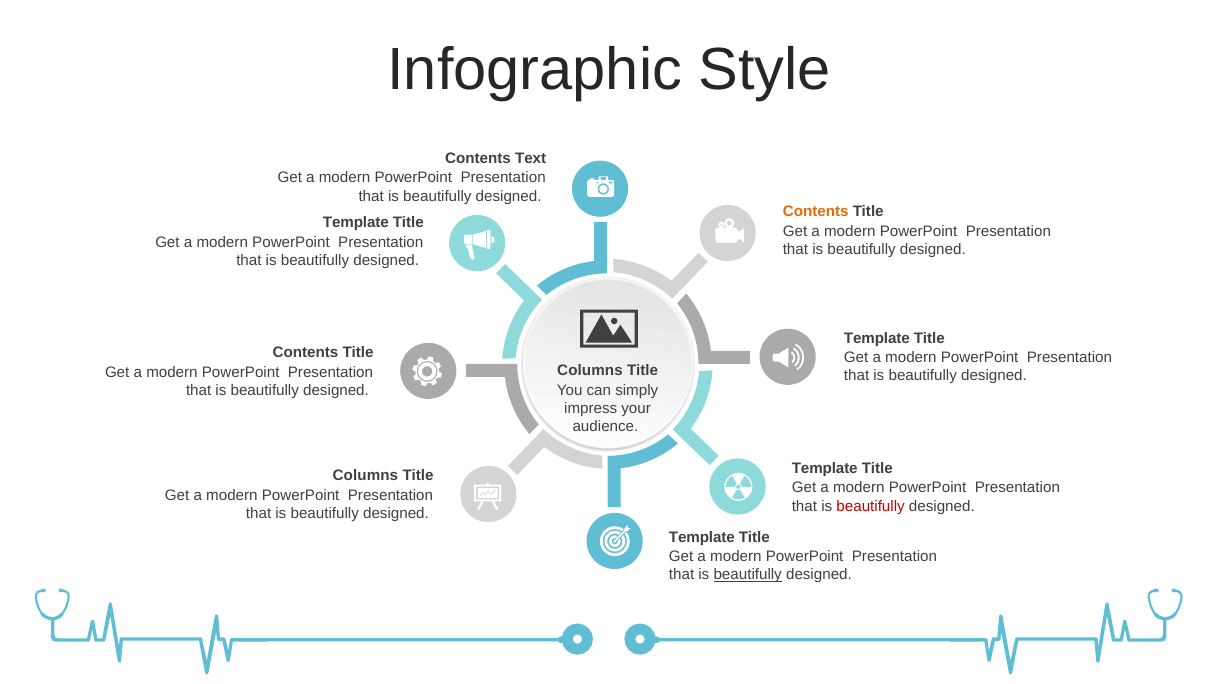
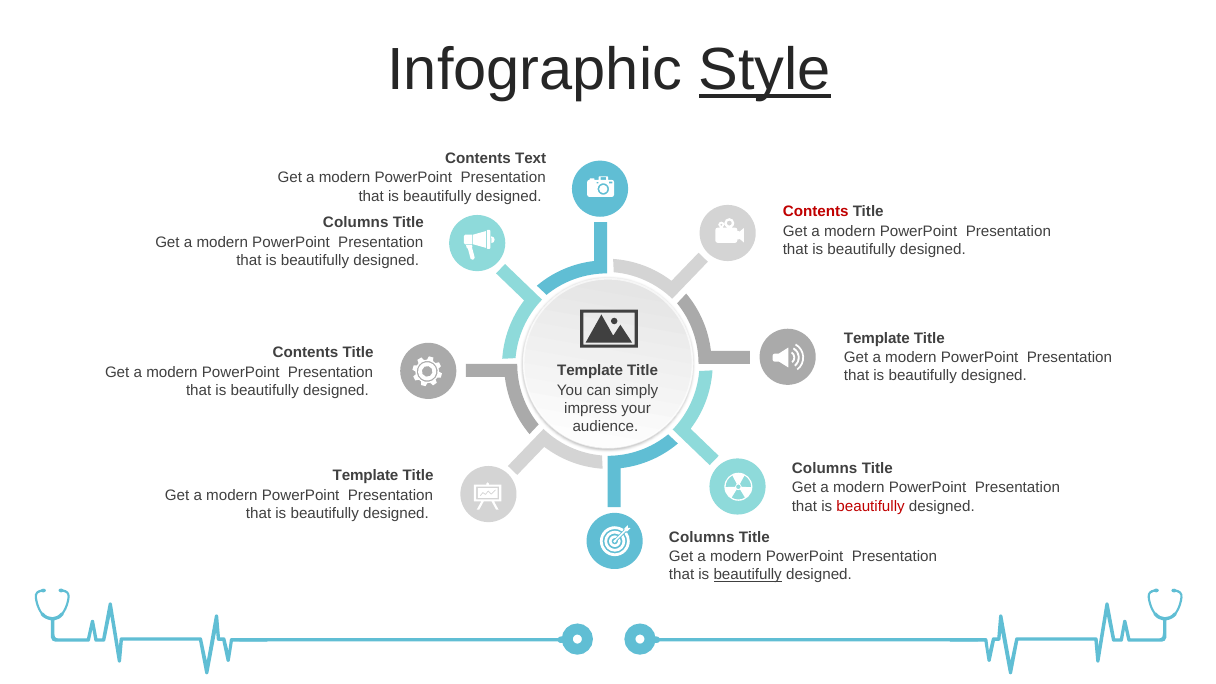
Style underline: none -> present
Contents at (816, 212) colour: orange -> red
Template at (356, 223): Template -> Columns
Columns at (590, 371): Columns -> Template
Template at (825, 468): Template -> Columns
Columns at (365, 476): Columns -> Template
Template at (702, 537): Template -> Columns
